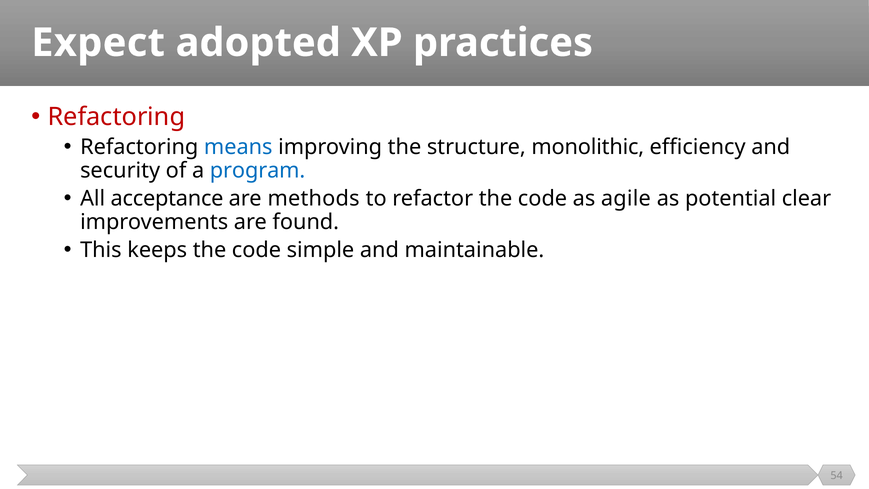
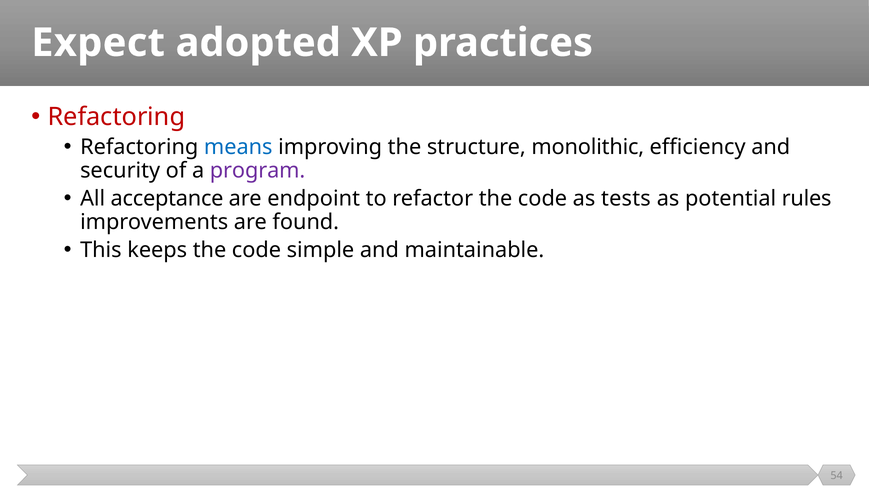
program colour: blue -> purple
methods: methods -> endpoint
agile: agile -> tests
clear: clear -> rules
